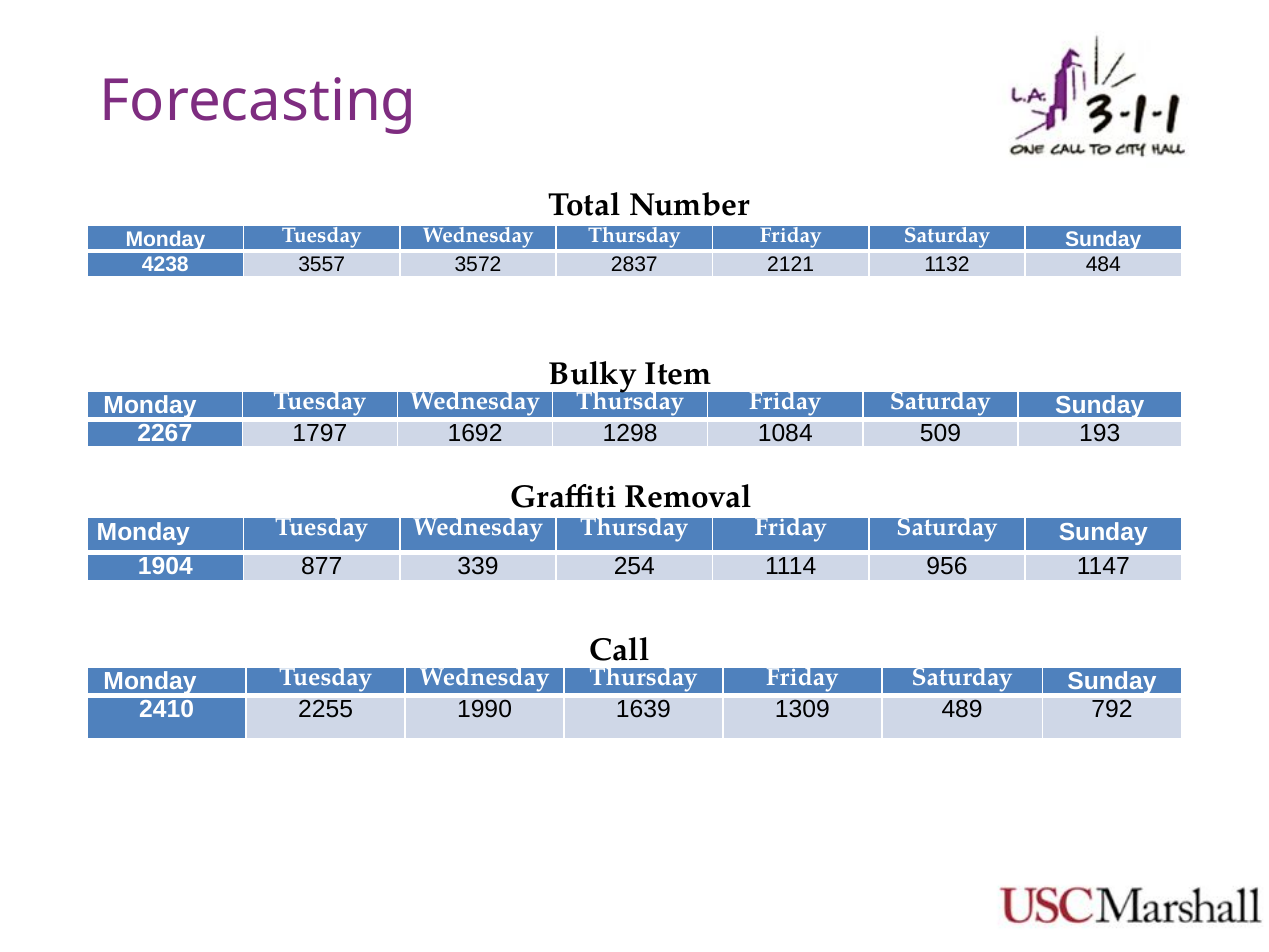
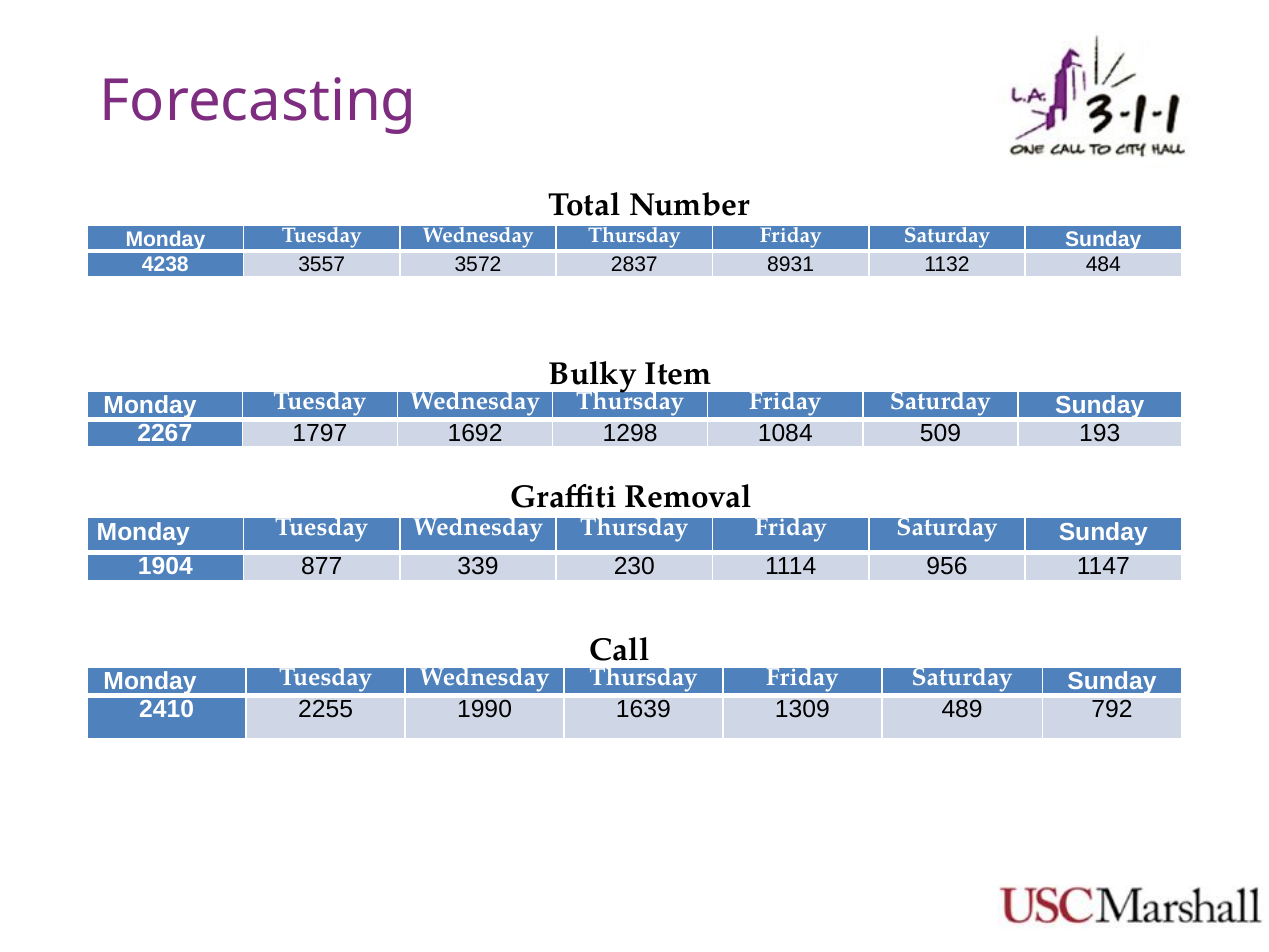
2121: 2121 -> 8931
254: 254 -> 230
